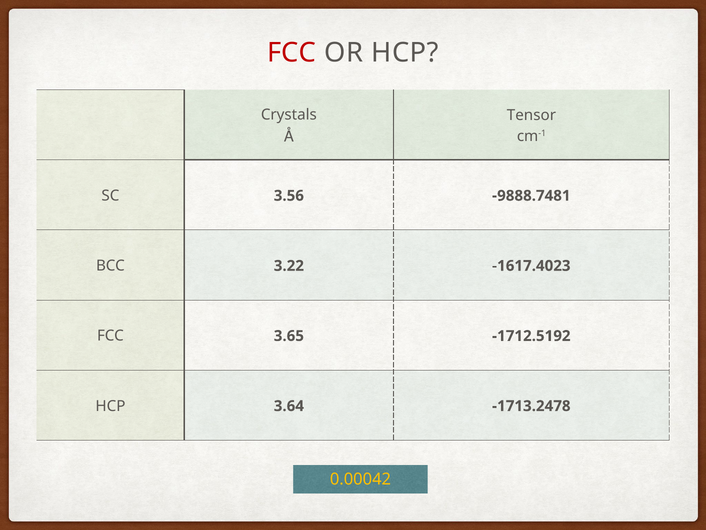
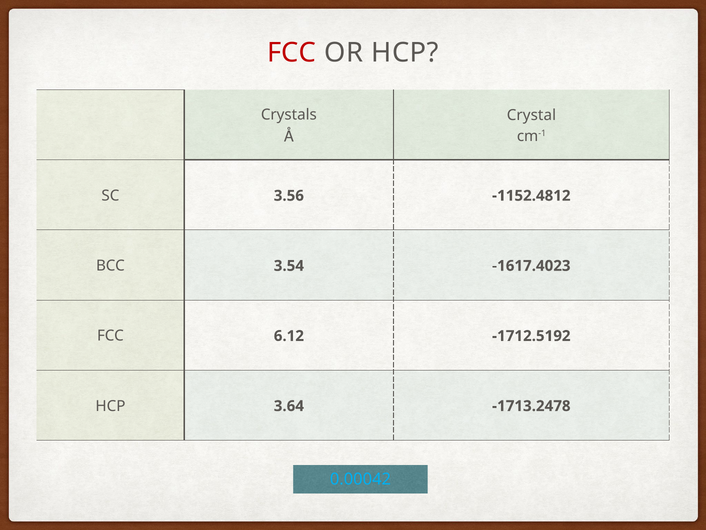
Tensor: Tensor -> Crystal
-9888.7481: -9888.7481 -> -1152.4812
3.22: 3.22 -> 3.54
3.65: 3.65 -> 6.12
0.00042 colour: yellow -> light blue
